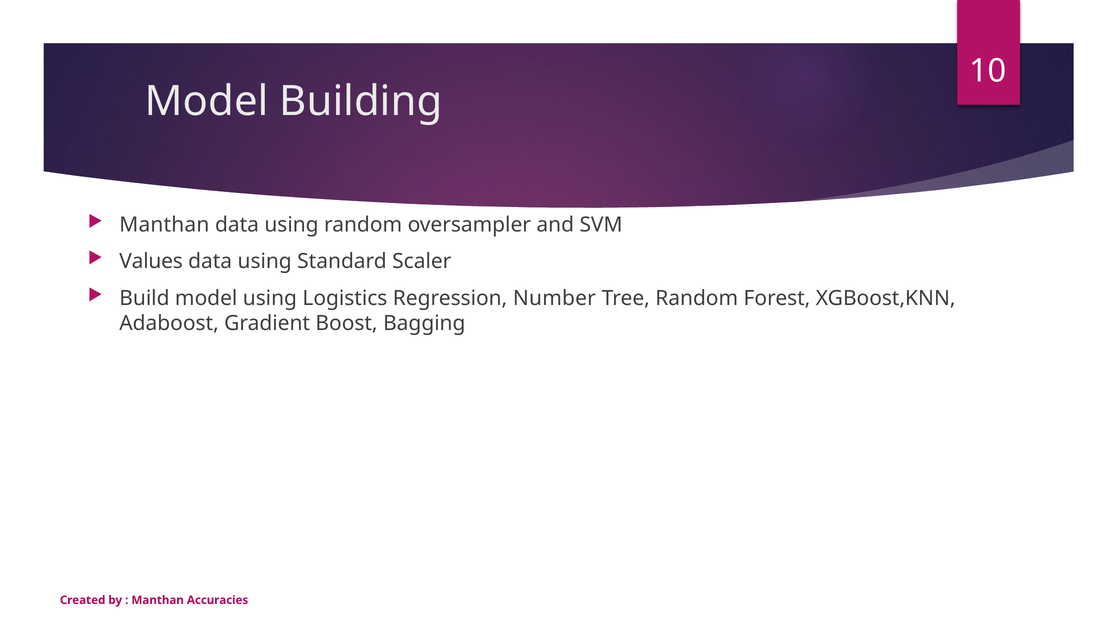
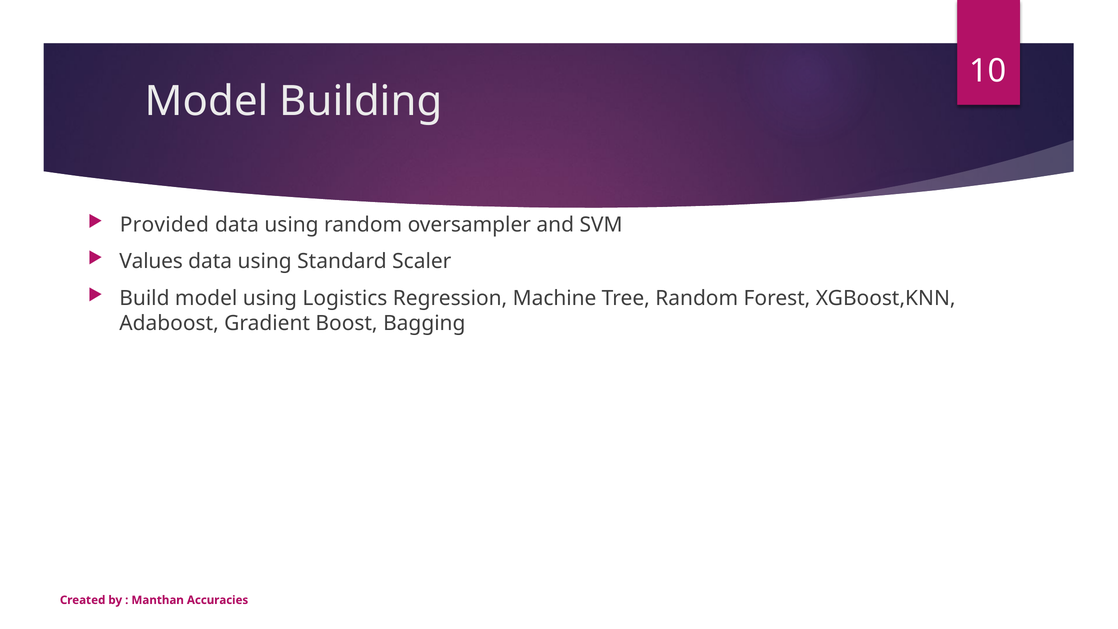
Manthan at (164, 225): Manthan -> Provided
Number: Number -> Machine
